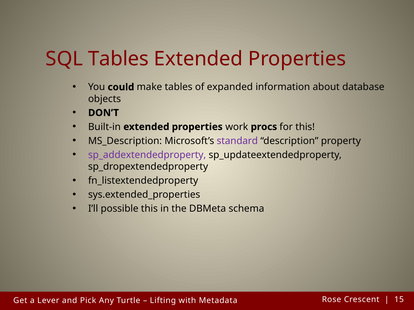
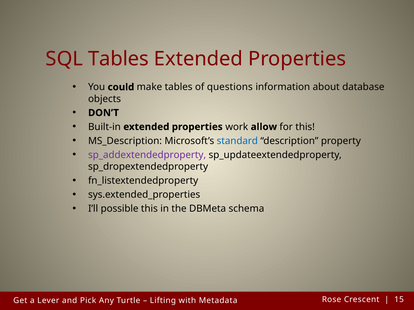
expanded: expanded -> questions
procs: procs -> allow
standard colour: purple -> blue
